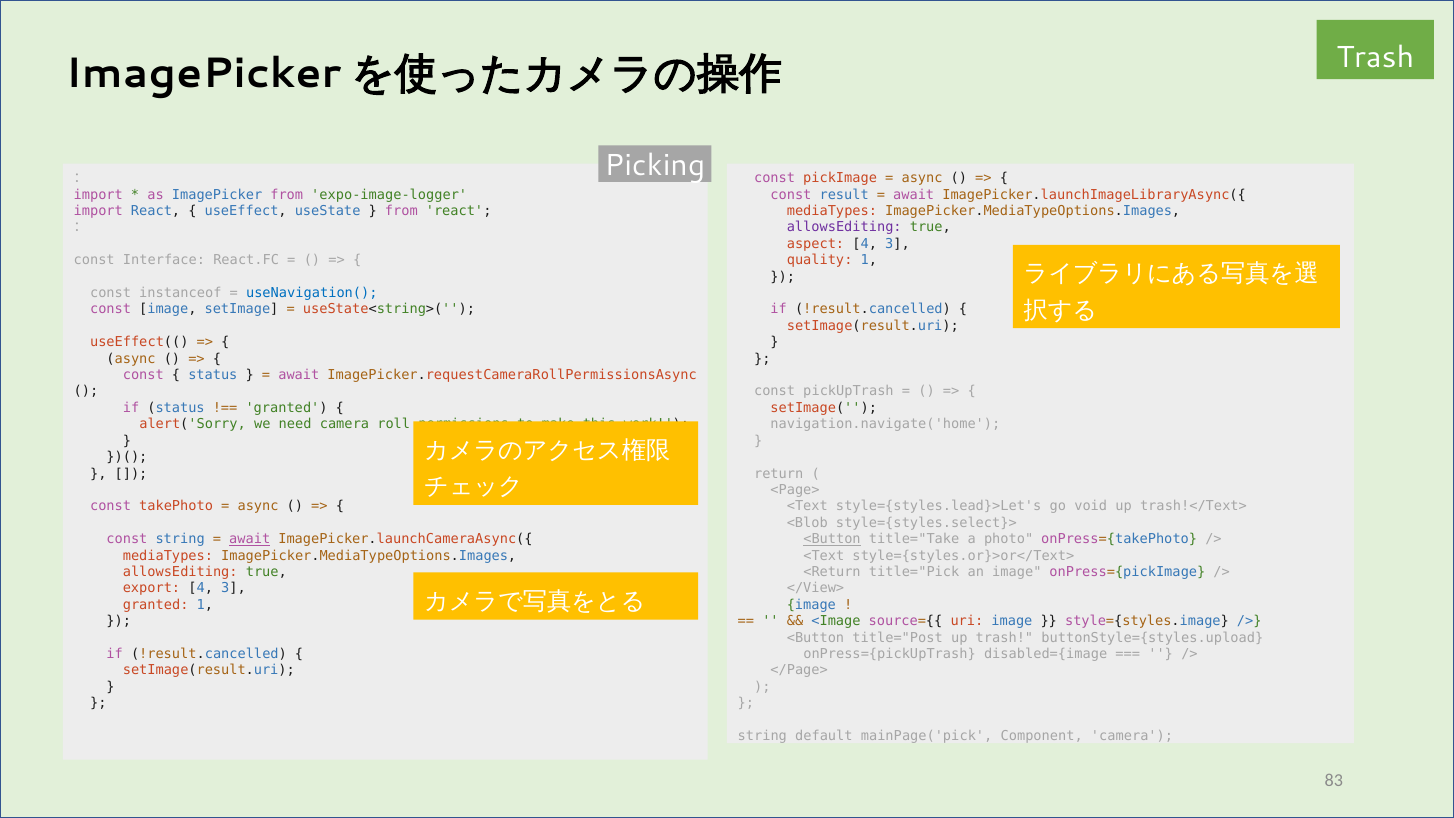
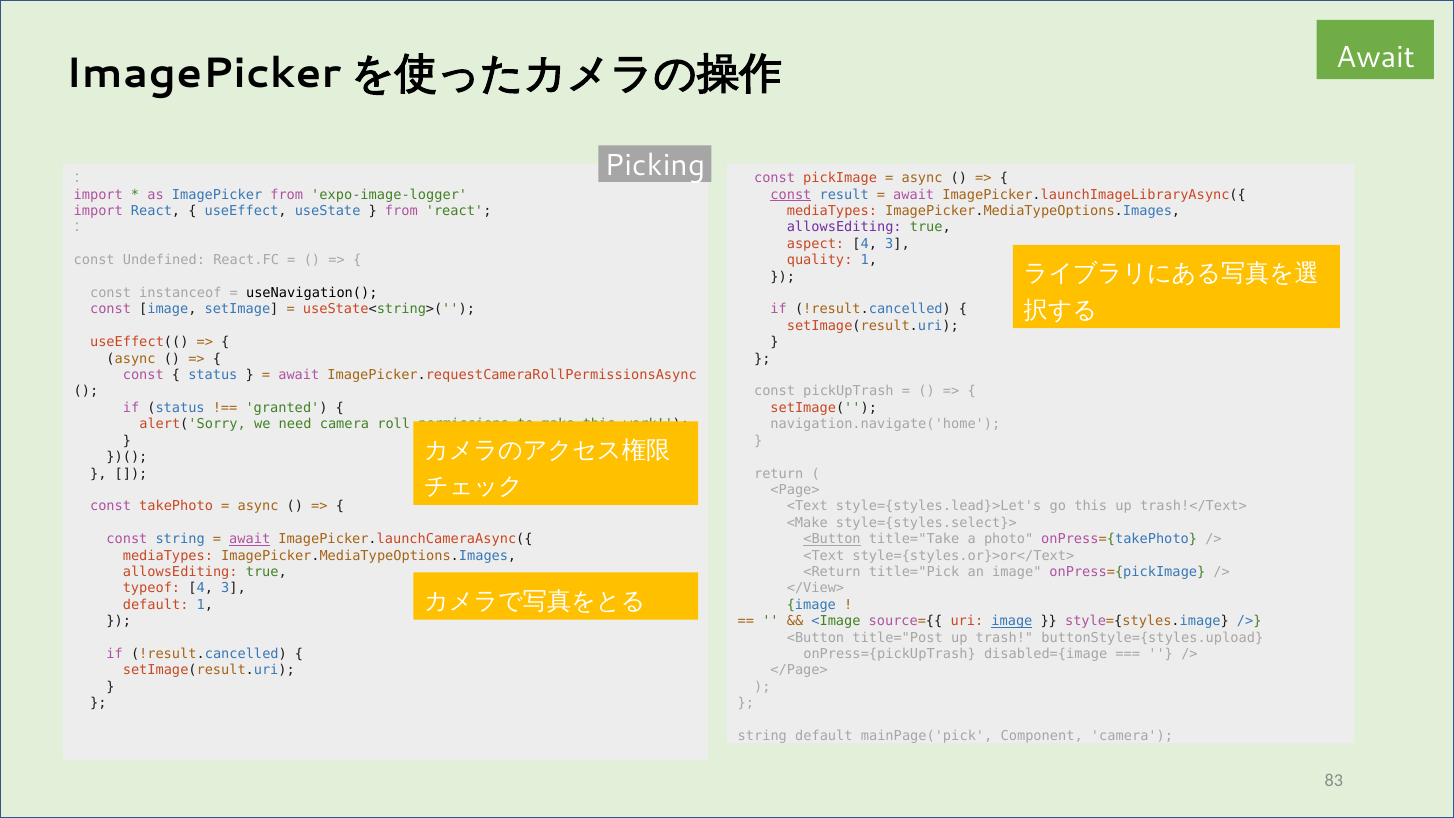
Trash at (1375, 58): Trash -> Await
const at (791, 195) underline: none -> present
Interface: Interface -> Undefined
useNavigation( colour: blue -> black
go void: void -> this
<Blob: <Blob -> <Make
export: export -> typeof
granted at (156, 605): granted -> default
image at (1012, 621) underline: none -> present
